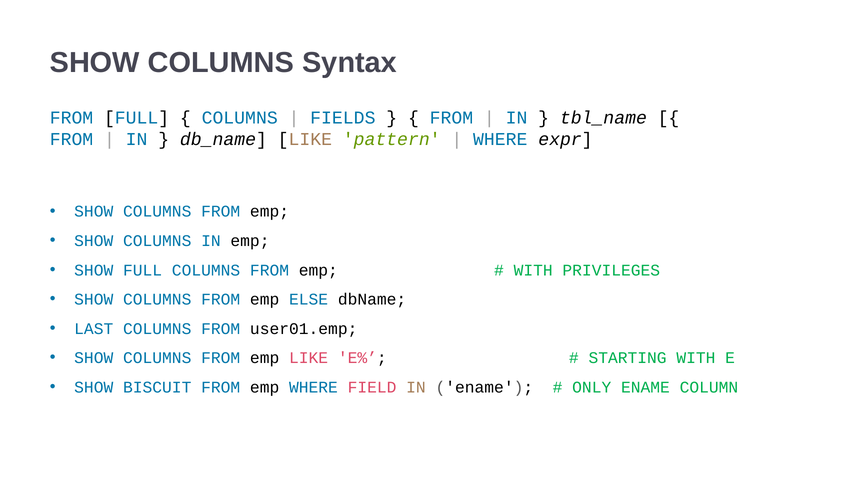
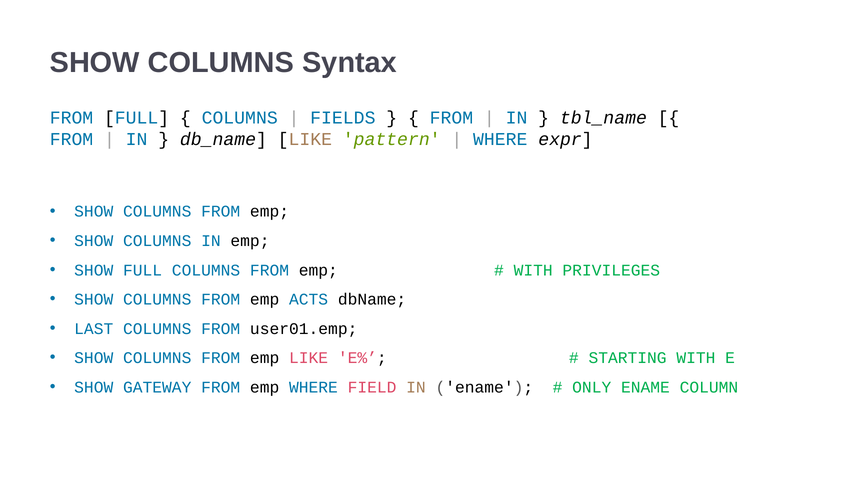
ELSE: ELSE -> ACTS
BISCUIT: BISCUIT -> GATEWAY
